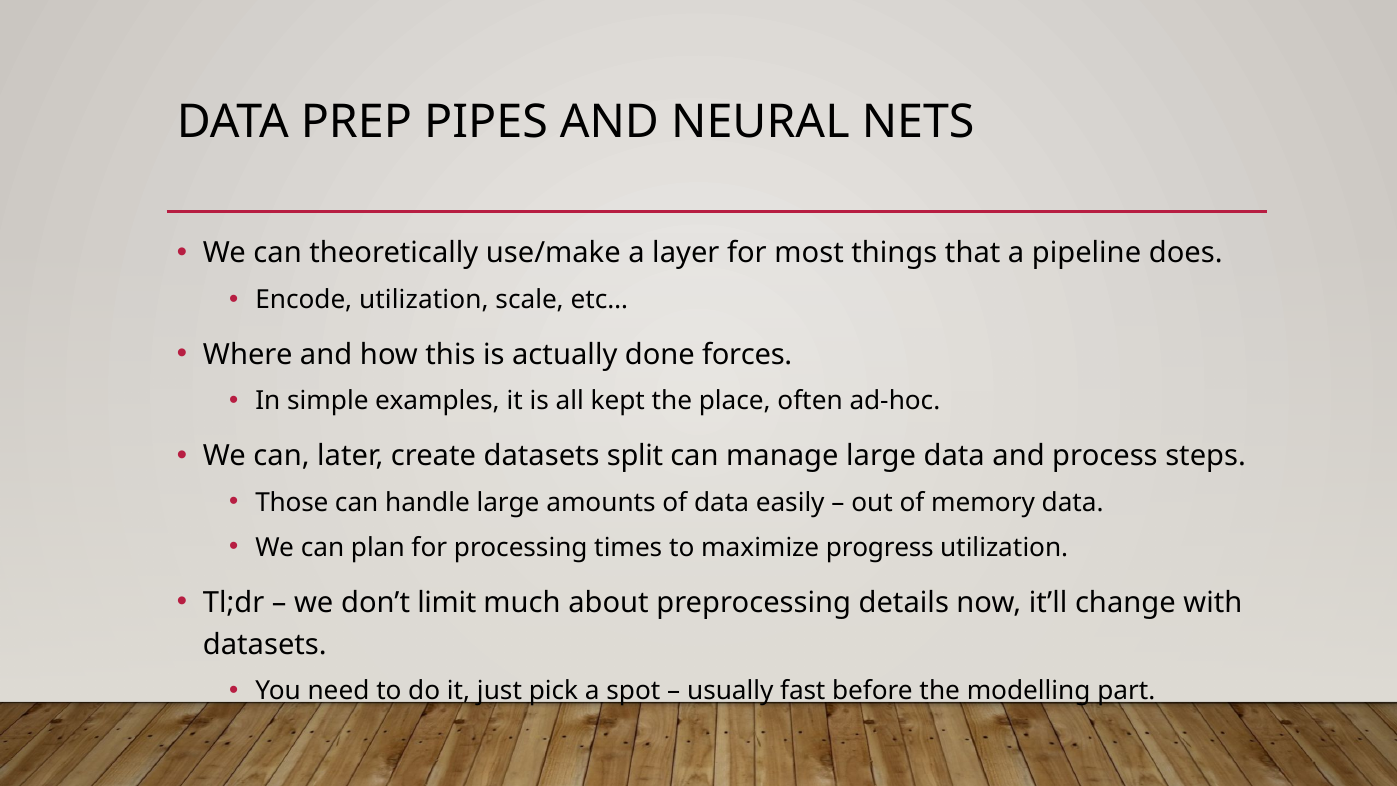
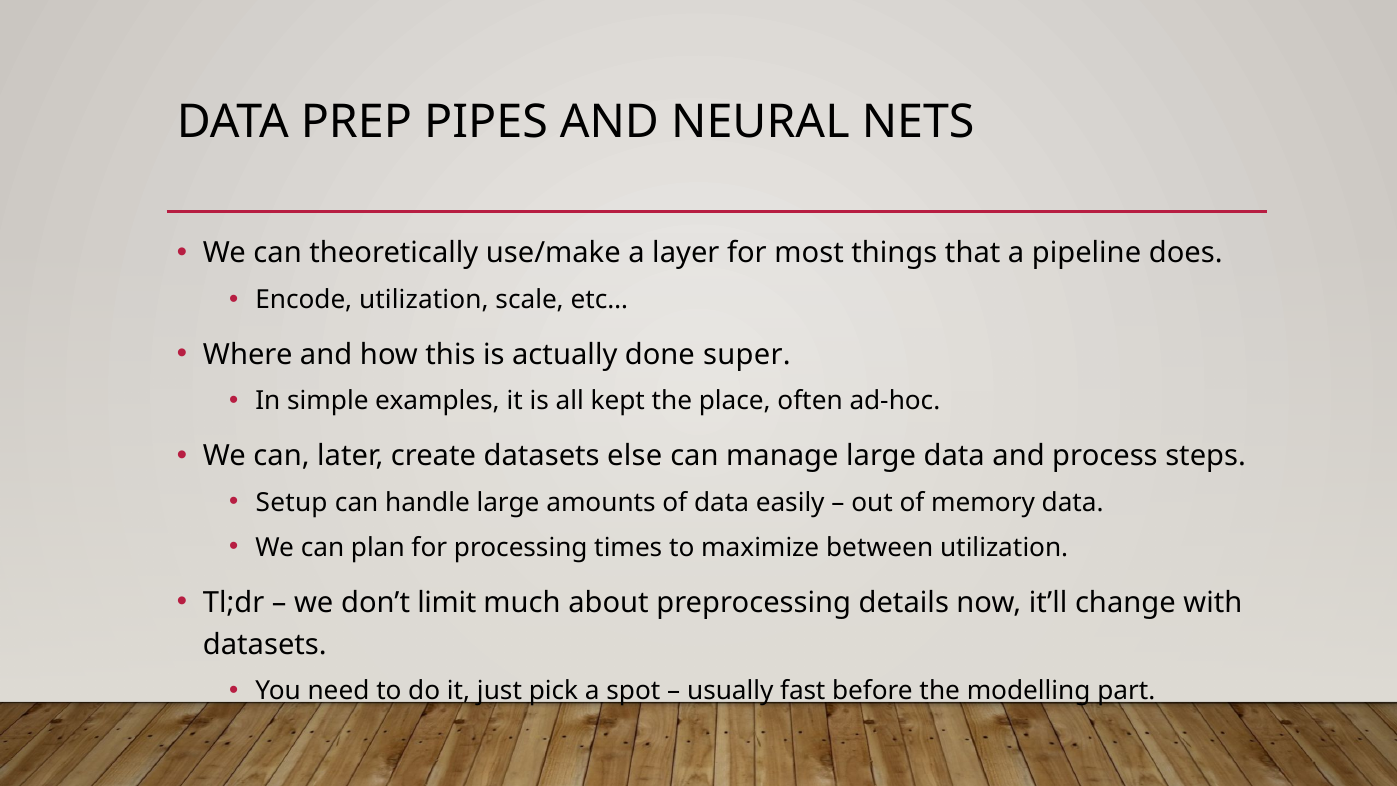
forces: forces -> super
split: split -> else
Those: Those -> Setup
progress: progress -> between
